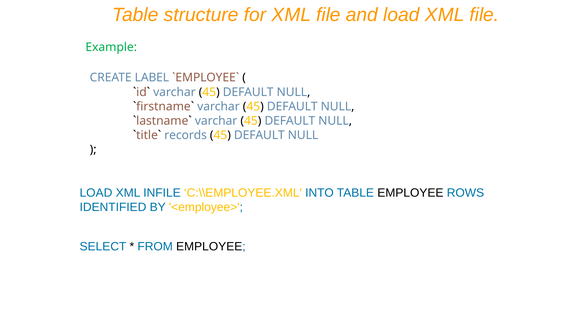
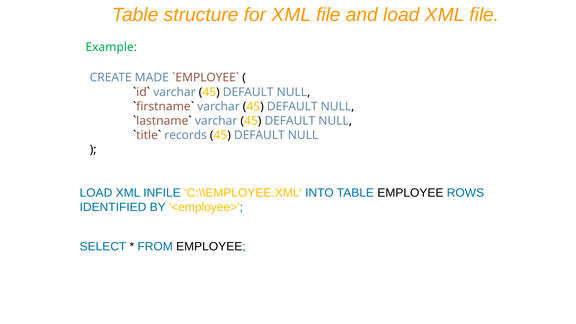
LABEL: LABEL -> MADE
